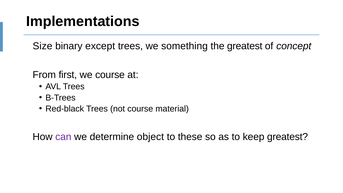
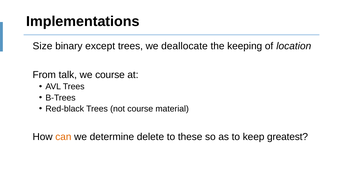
something: something -> deallocate
the greatest: greatest -> keeping
concept: concept -> location
first: first -> talk
can colour: purple -> orange
object: object -> delete
